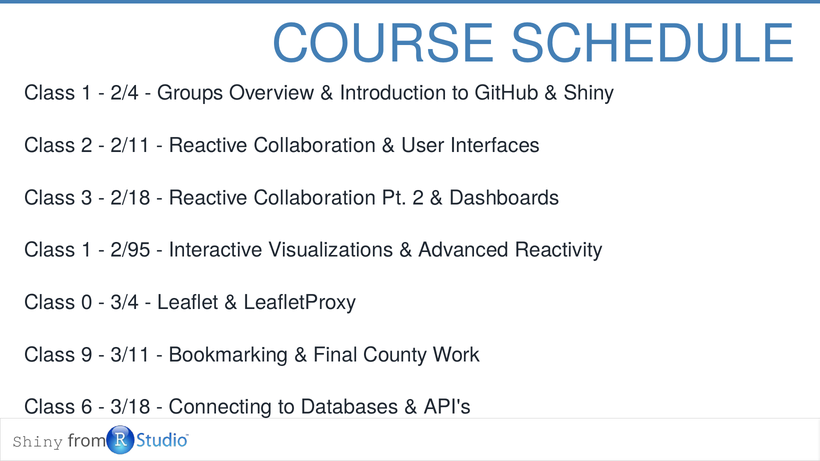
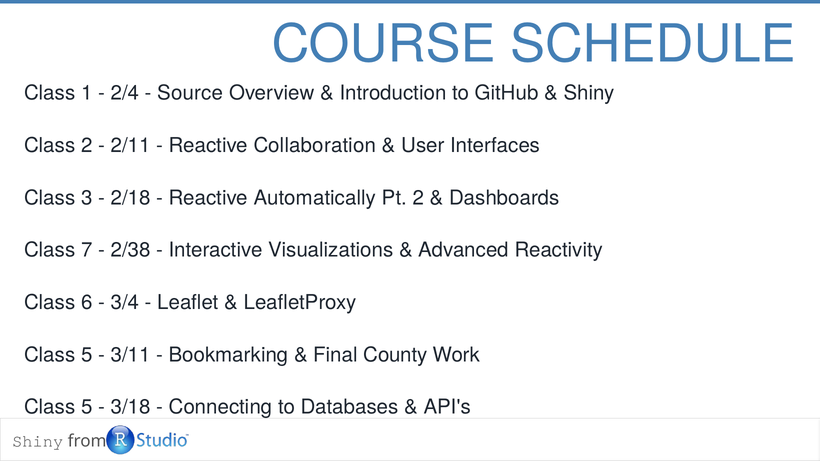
Groups: Groups -> Source
Collaboration at (315, 198): Collaboration -> Automatically
1 at (87, 250): 1 -> 7
2/95: 2/95 -> 2/38
0: 0 -> 6
9 at (87, 355): 9 -> 5
6 at (87, 407): 6 -> 5
